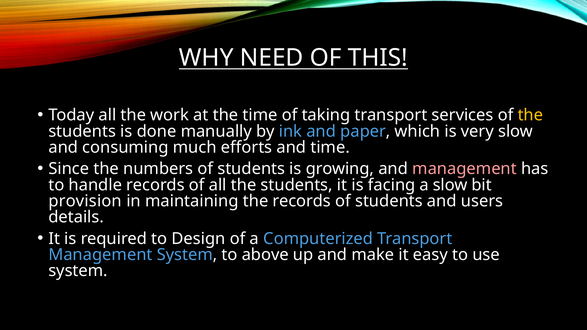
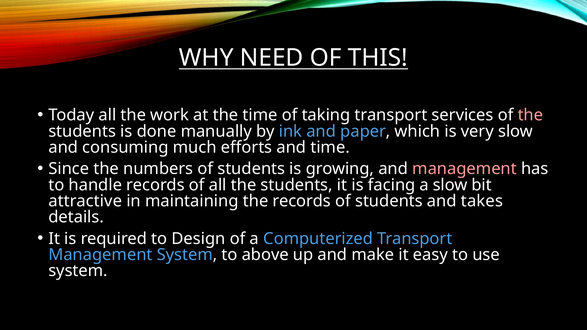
the at (530, 115) colour: yellow -> pink
provision: provision -> attractive
users: users -> takes
